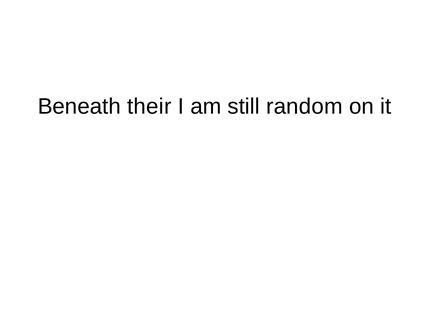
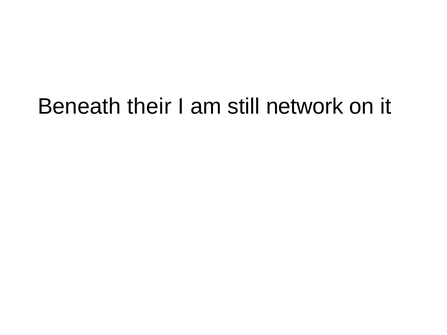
random: random -> network
